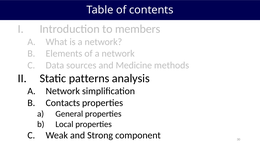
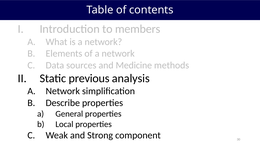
patterns: patterns -> previous
Contacts: Contacts -> Describe
